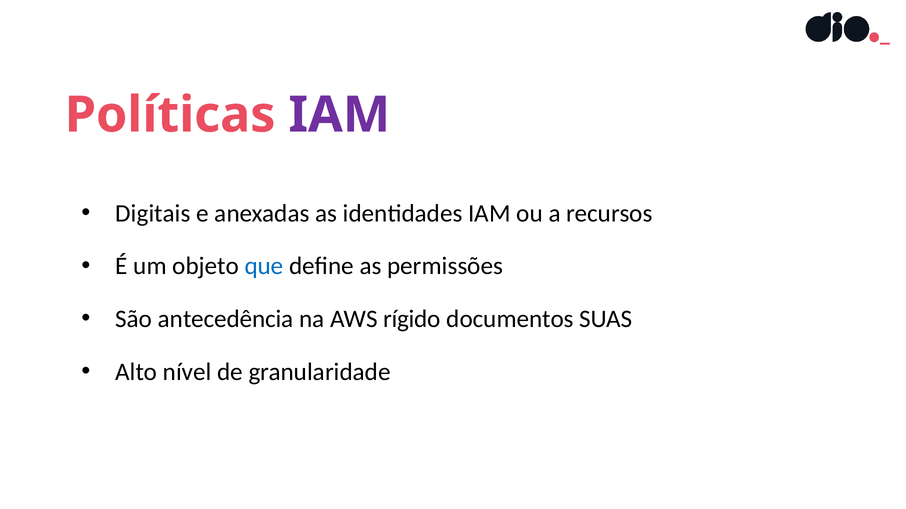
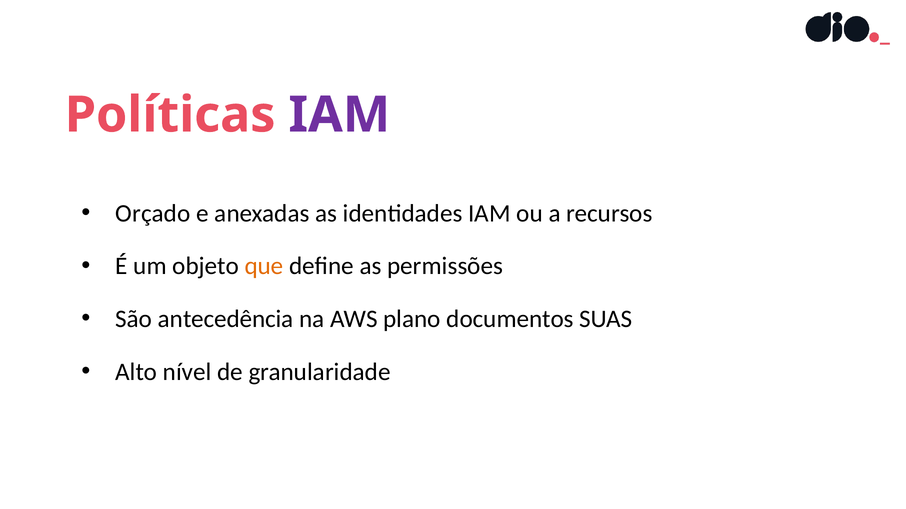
Digitais: Digitais -> Orçado
que colour: blue -> orange
rígido: rígido -> plano
